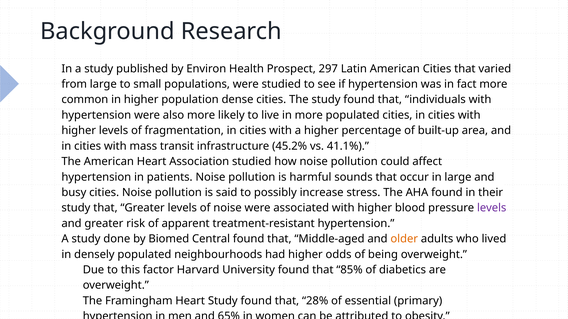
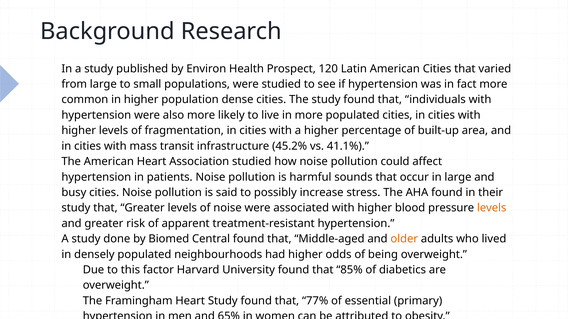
297: 297 -> 120
levels at (492, 208) colour: purple -> orange
28%: 28% -> 77%
